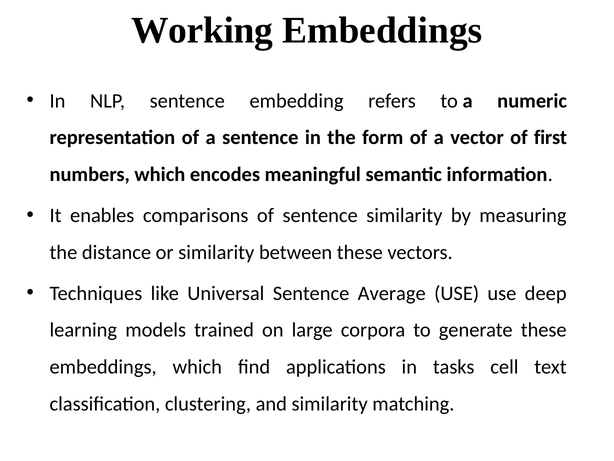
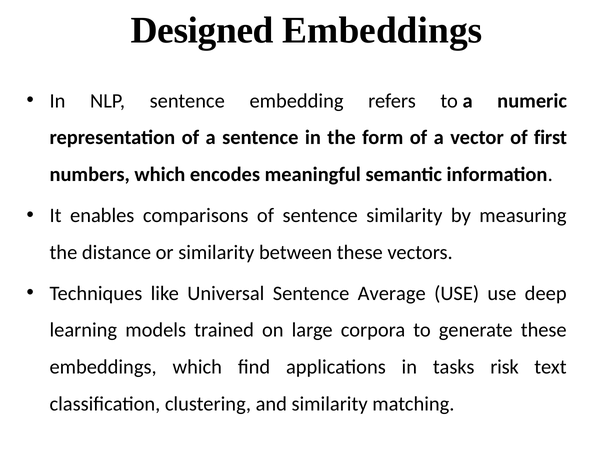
Working: Working -> Designed
cell: cell -> risk
